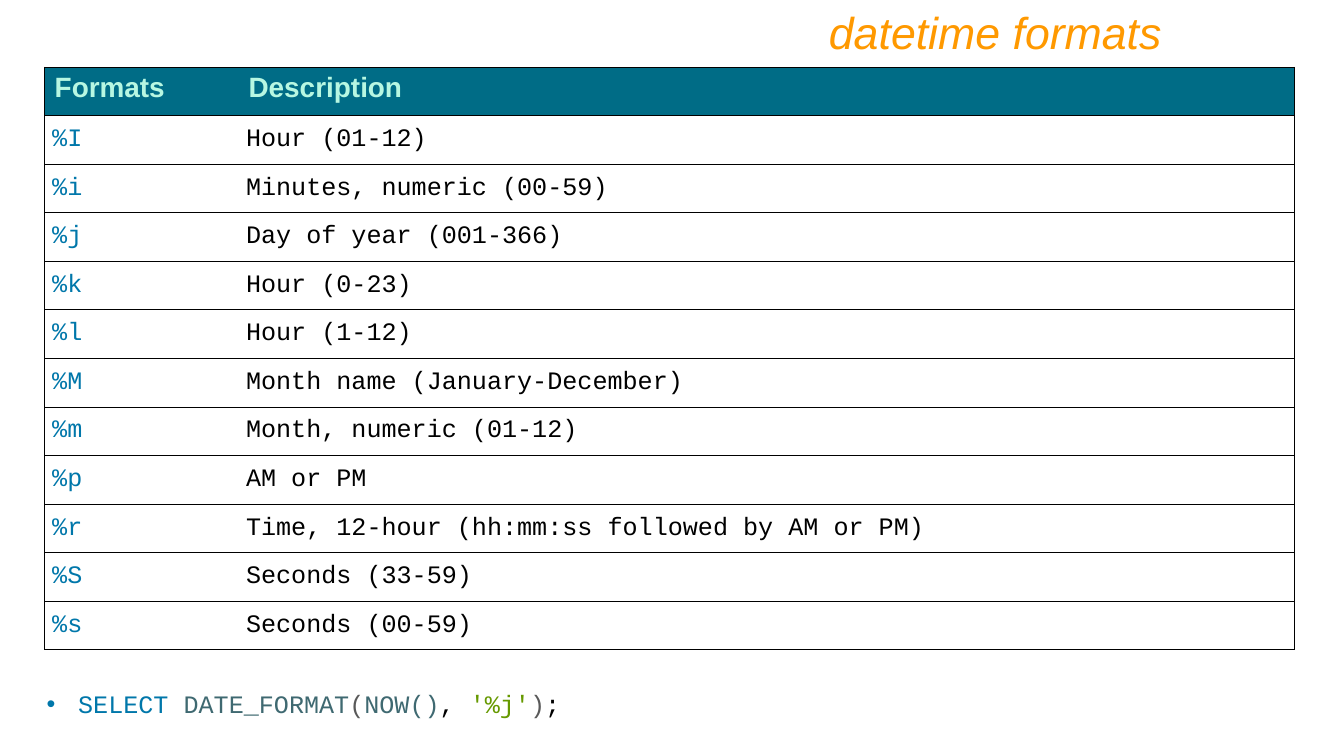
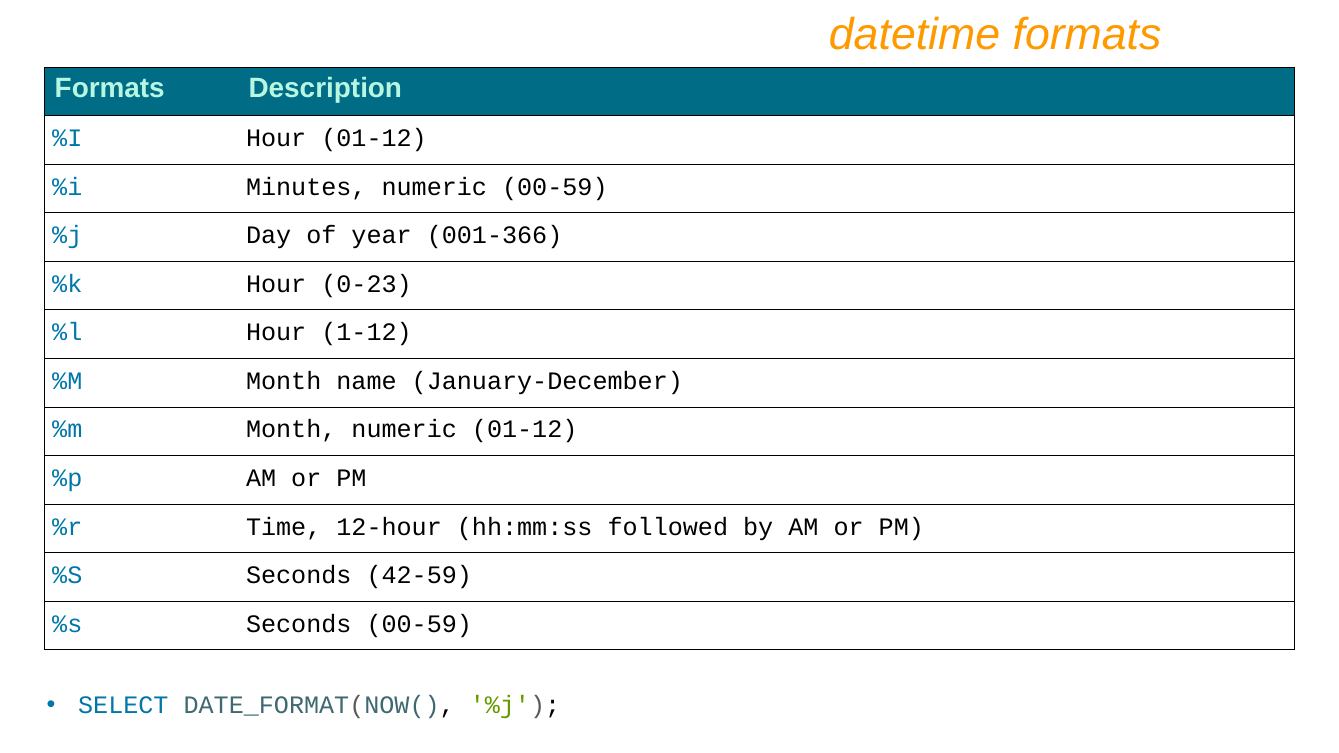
33-59: 33-59 -> 42-59
